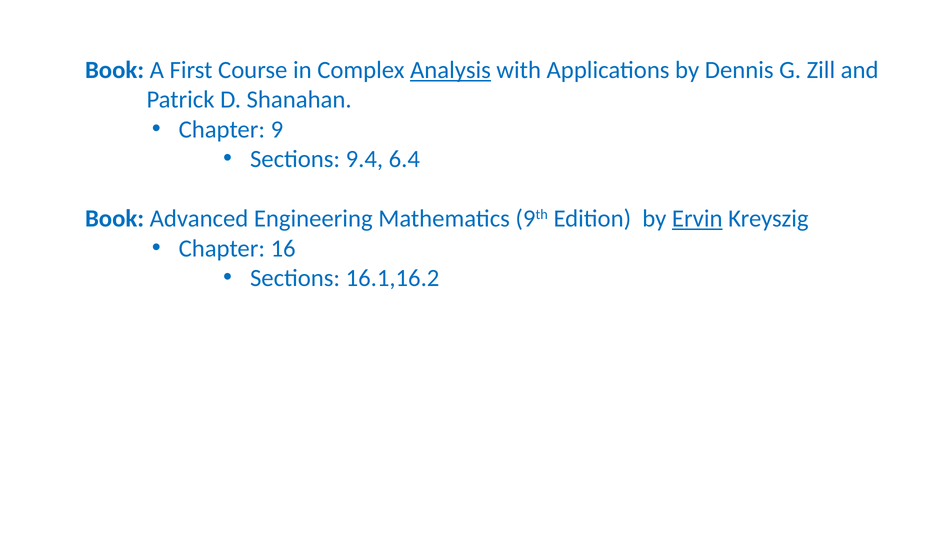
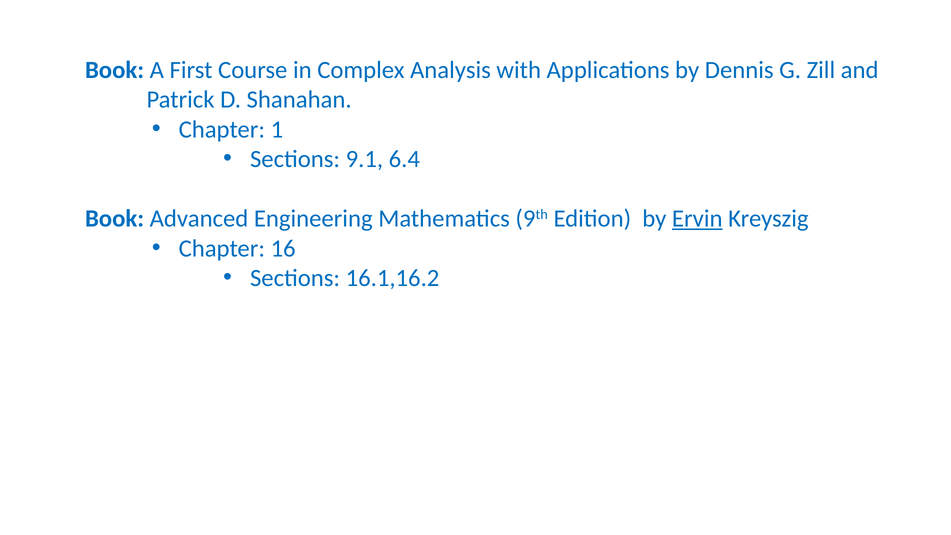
Analysis underline: present -> none
9: 9 -> 1
9.4: 9.4 -> 9.1
